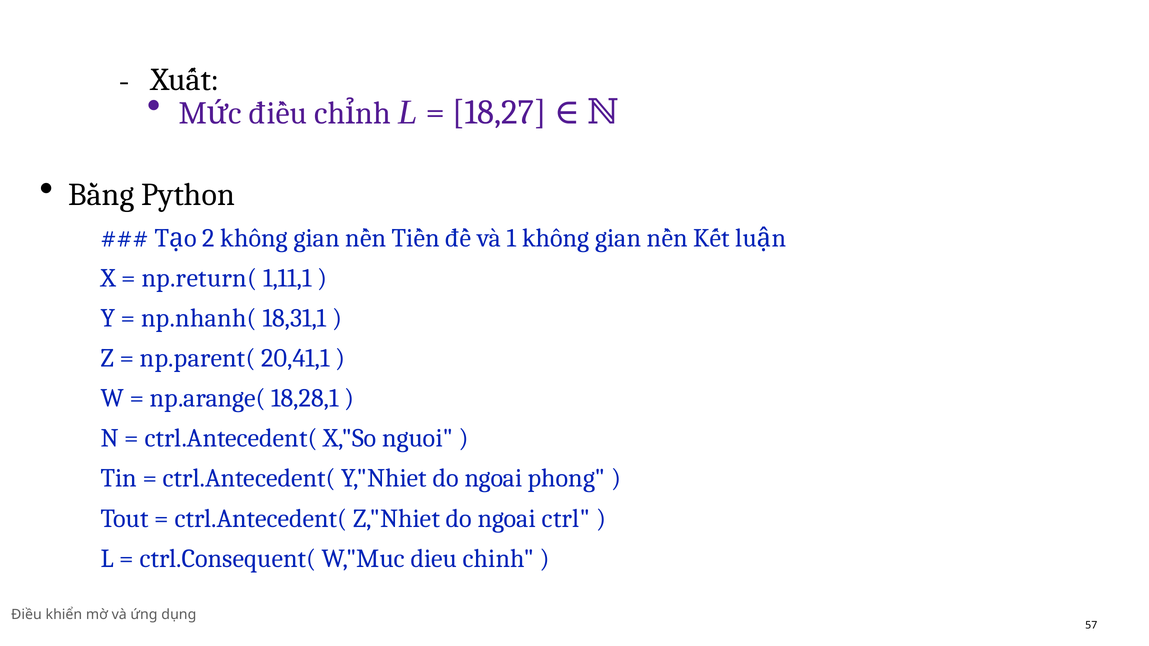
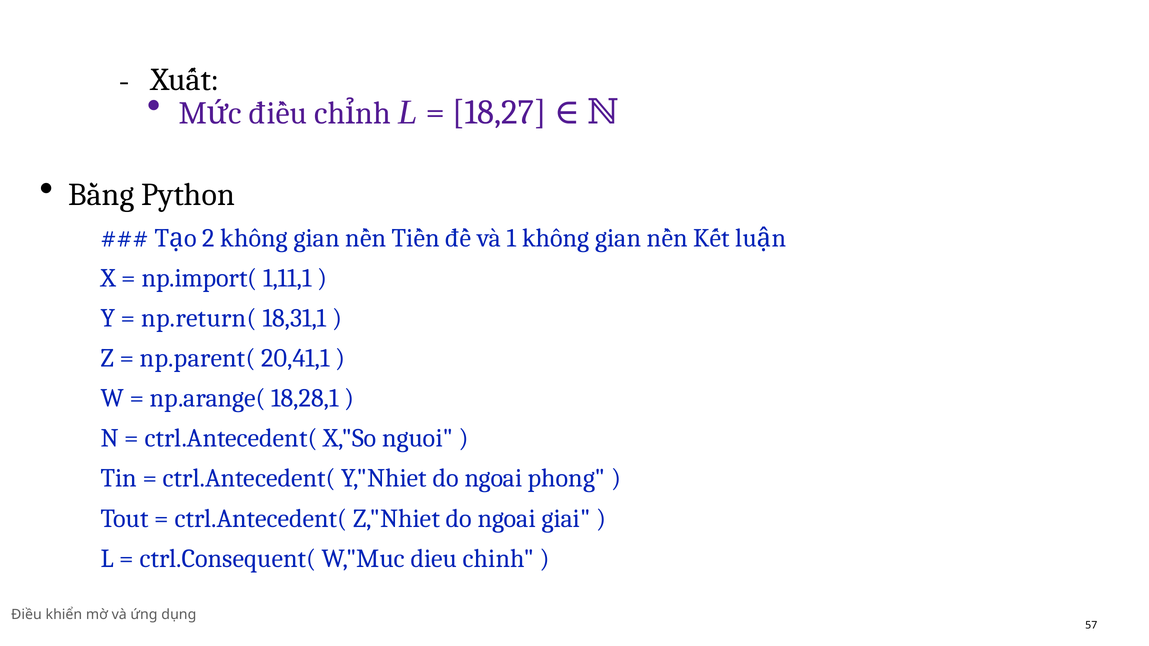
np.return(: np.return( -> np.import(
np.nhanh(: np.nhanh( -> np.return(
ctrl: ctrl -> giai
